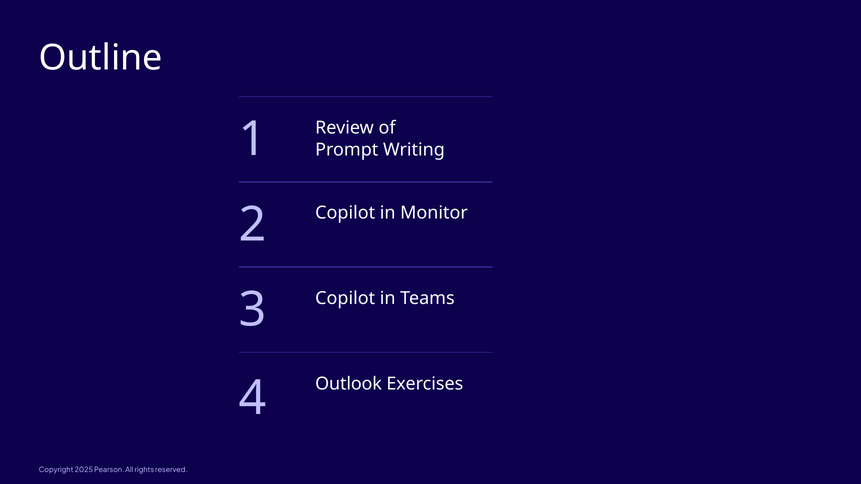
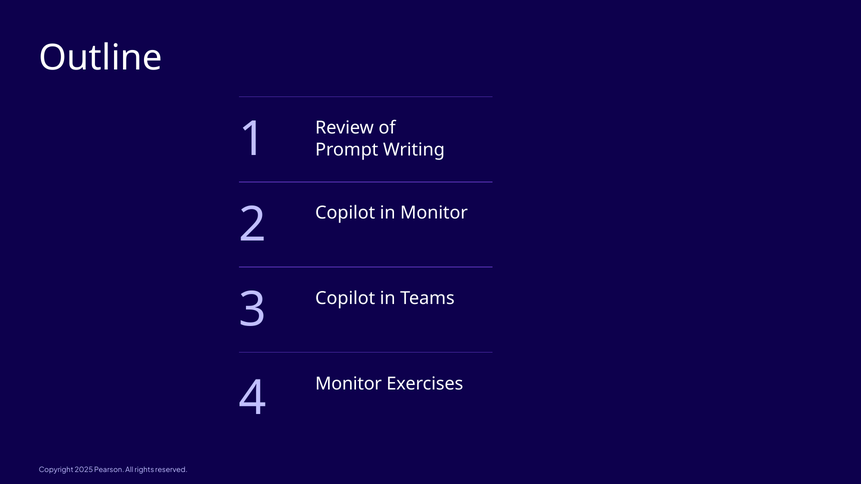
4 Outlook: Outlook -> Monitor
